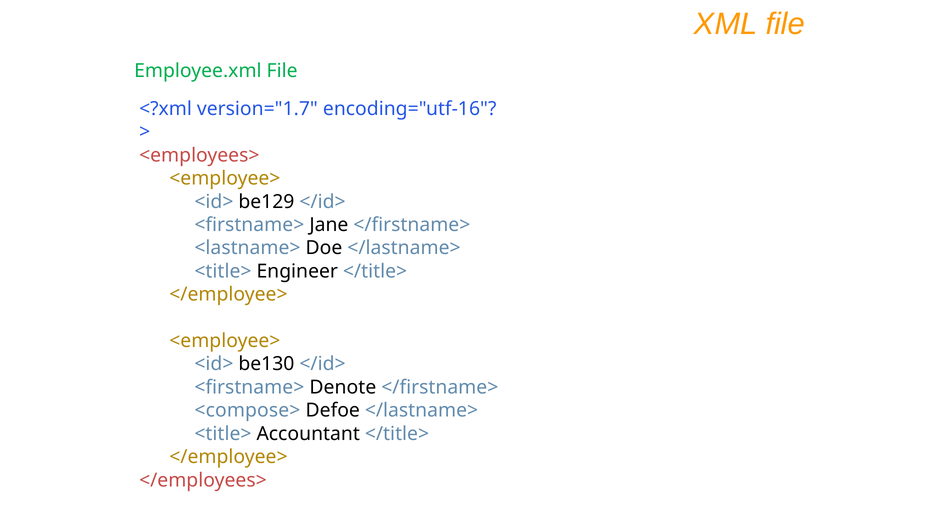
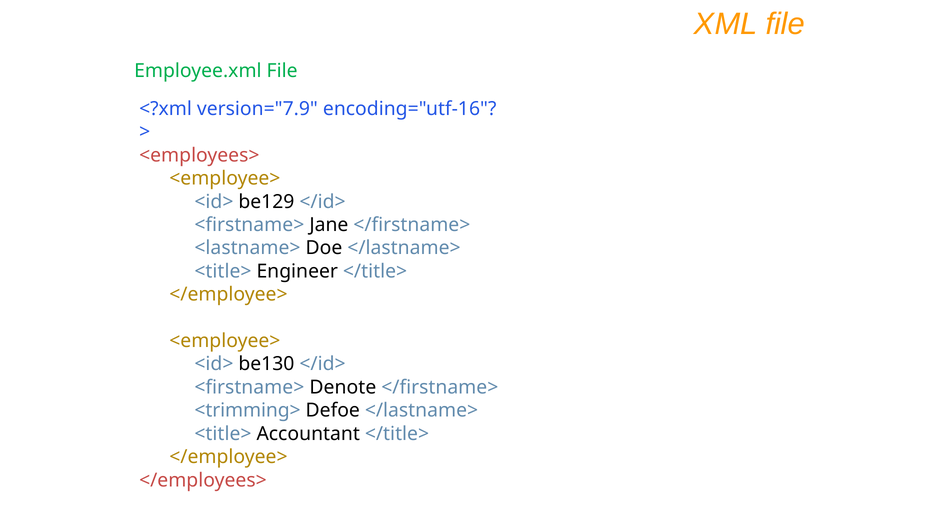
version="1.7: version="1.7 -> version="7.9
<compose>: <compose> -> <trimming>
